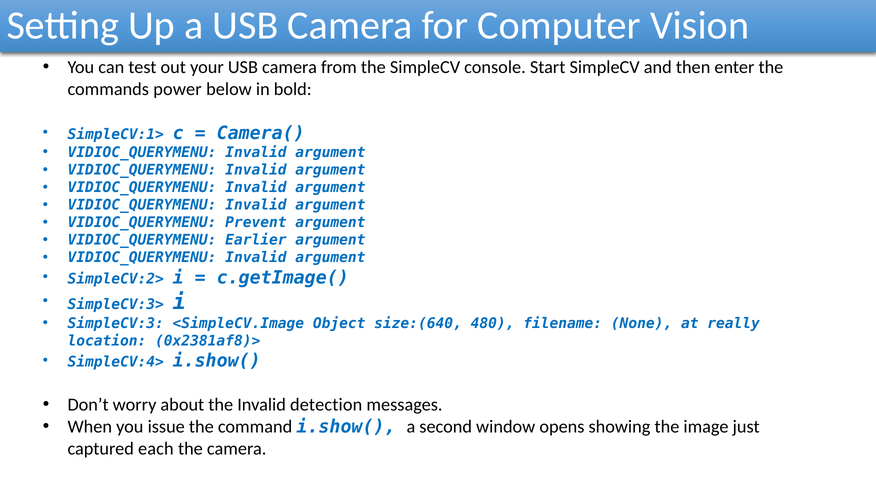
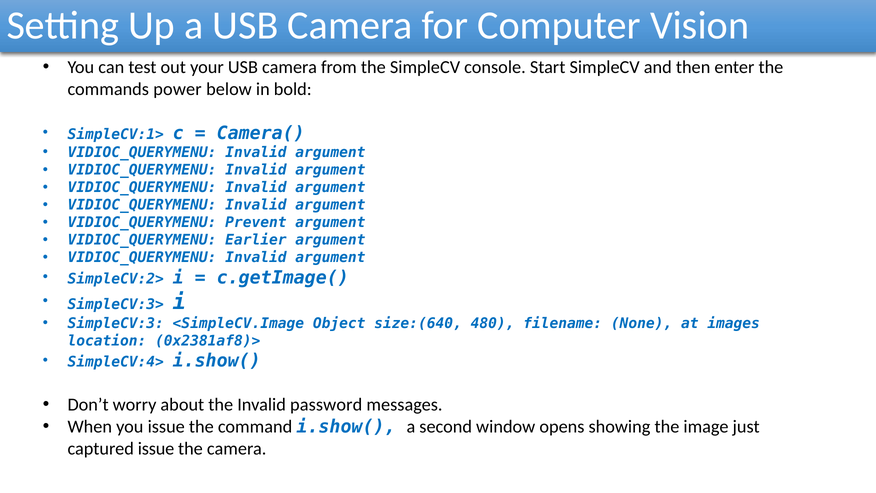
really: really -> images
detection: detection -> password
captured each: each -> issue
